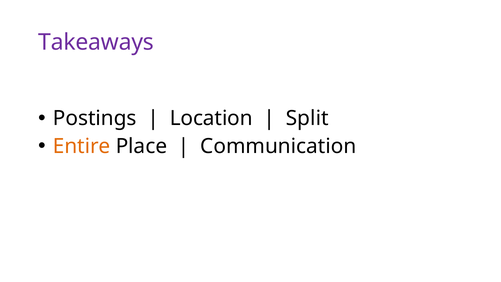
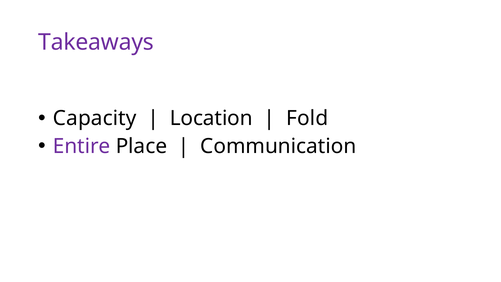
Postings: Postings -> Capacity
Split: Split -> Fold
Entire colour: orange -> purple
